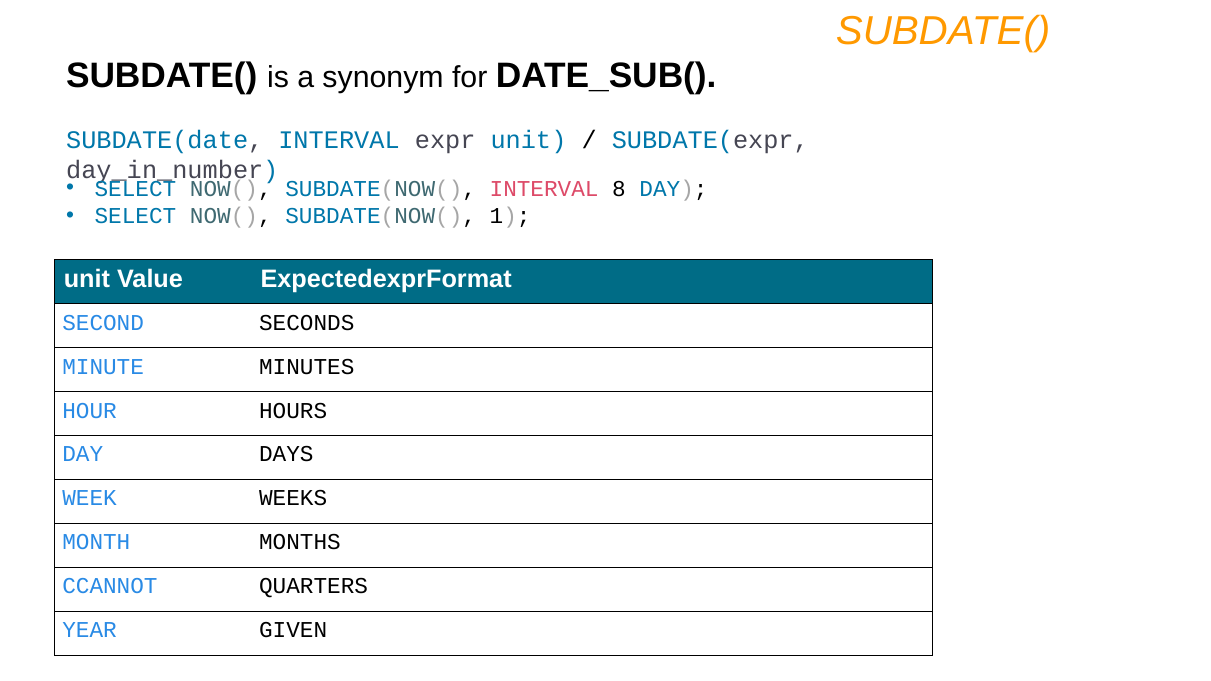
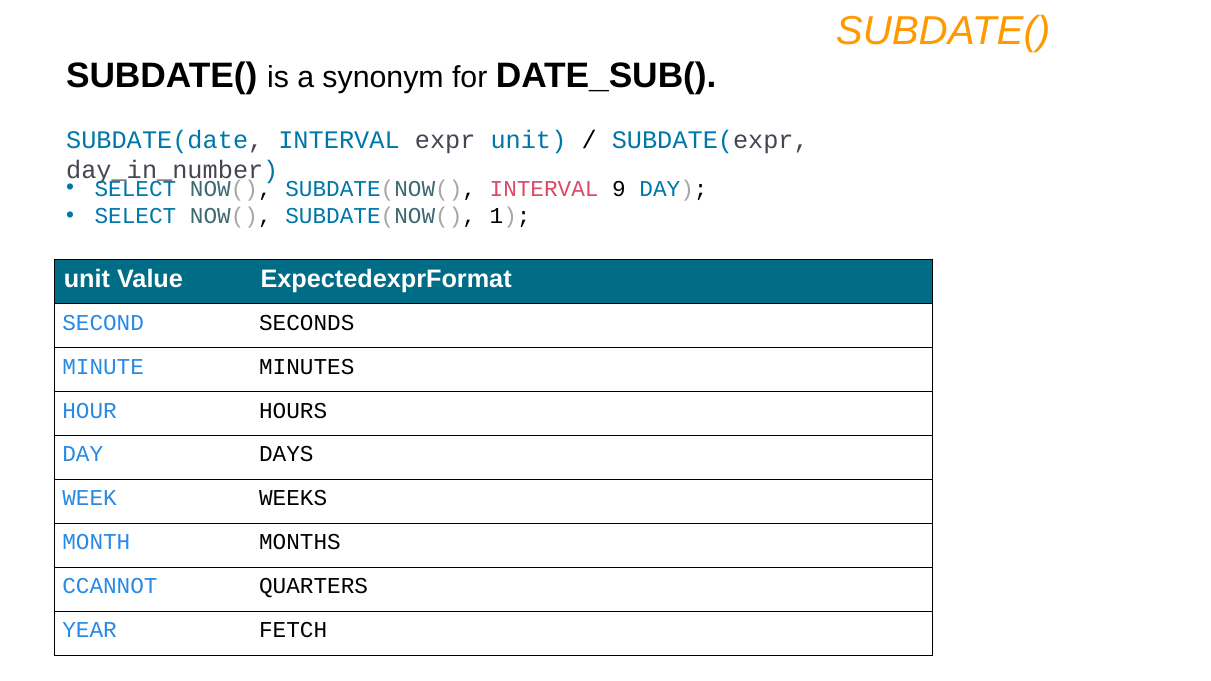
8: 8 -> 9
GIVEN: GIVEN -> FETCH
